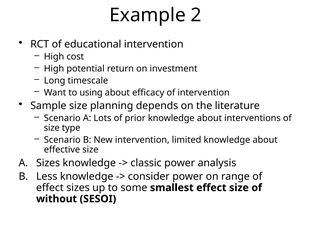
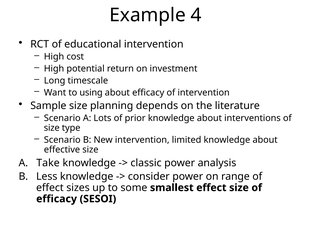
2: 2 -> 4
A Sizes: Sizes -> Take
without at (57, 199): without -> efficacy
